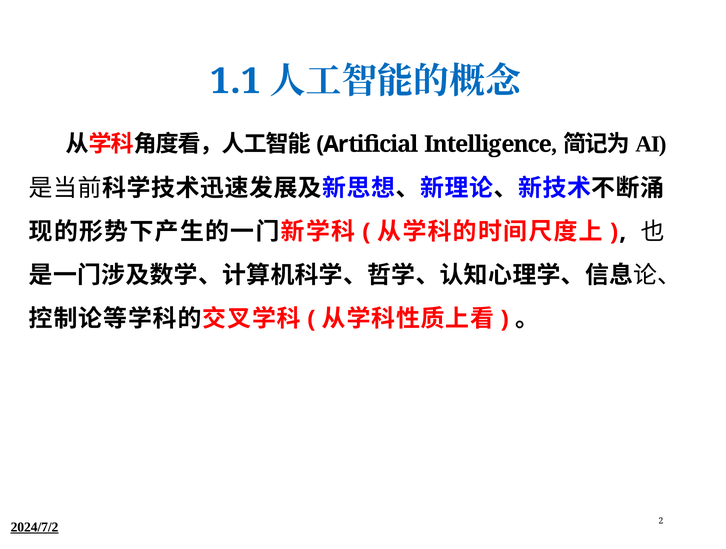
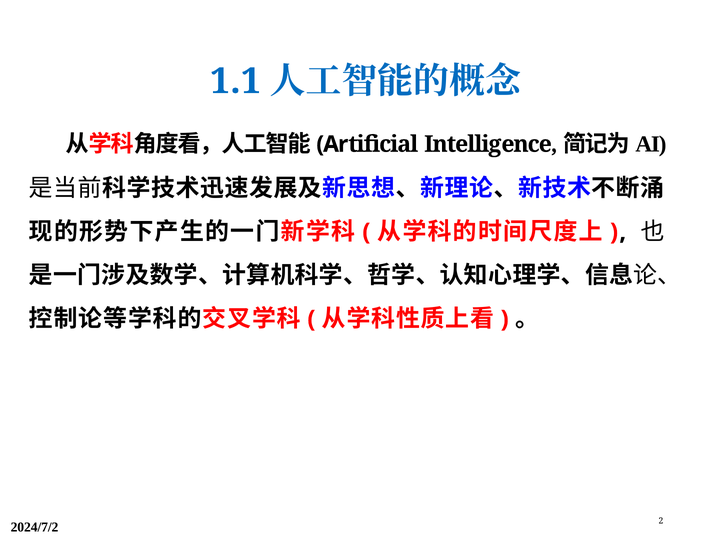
2024/7/2 underline: present -> none
